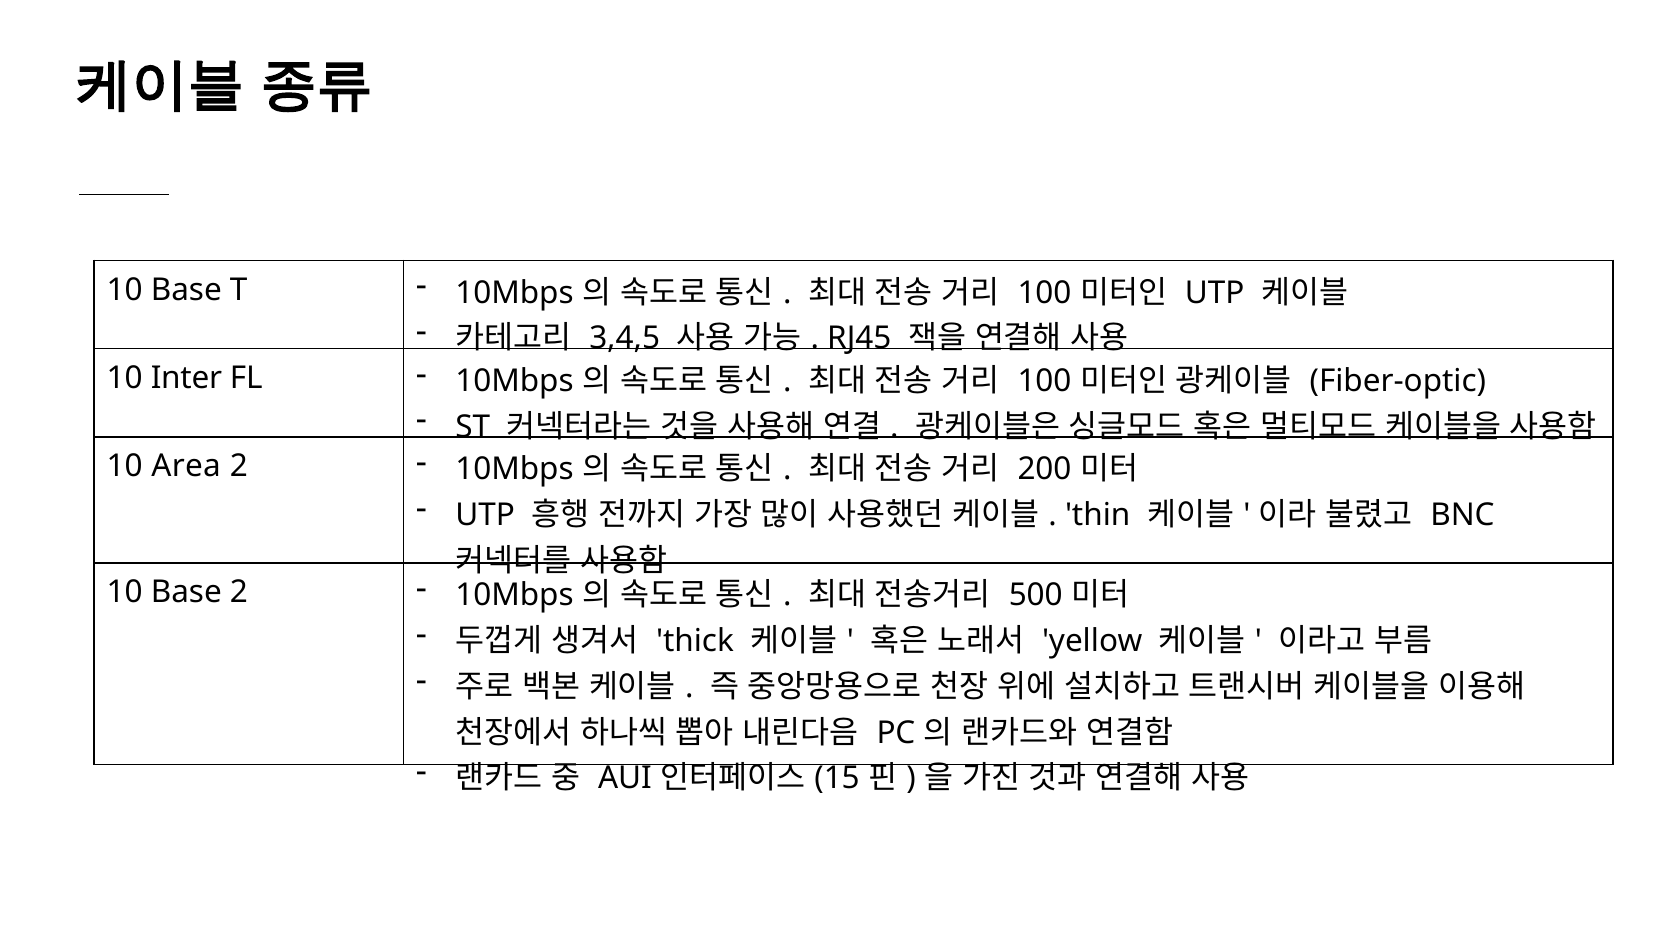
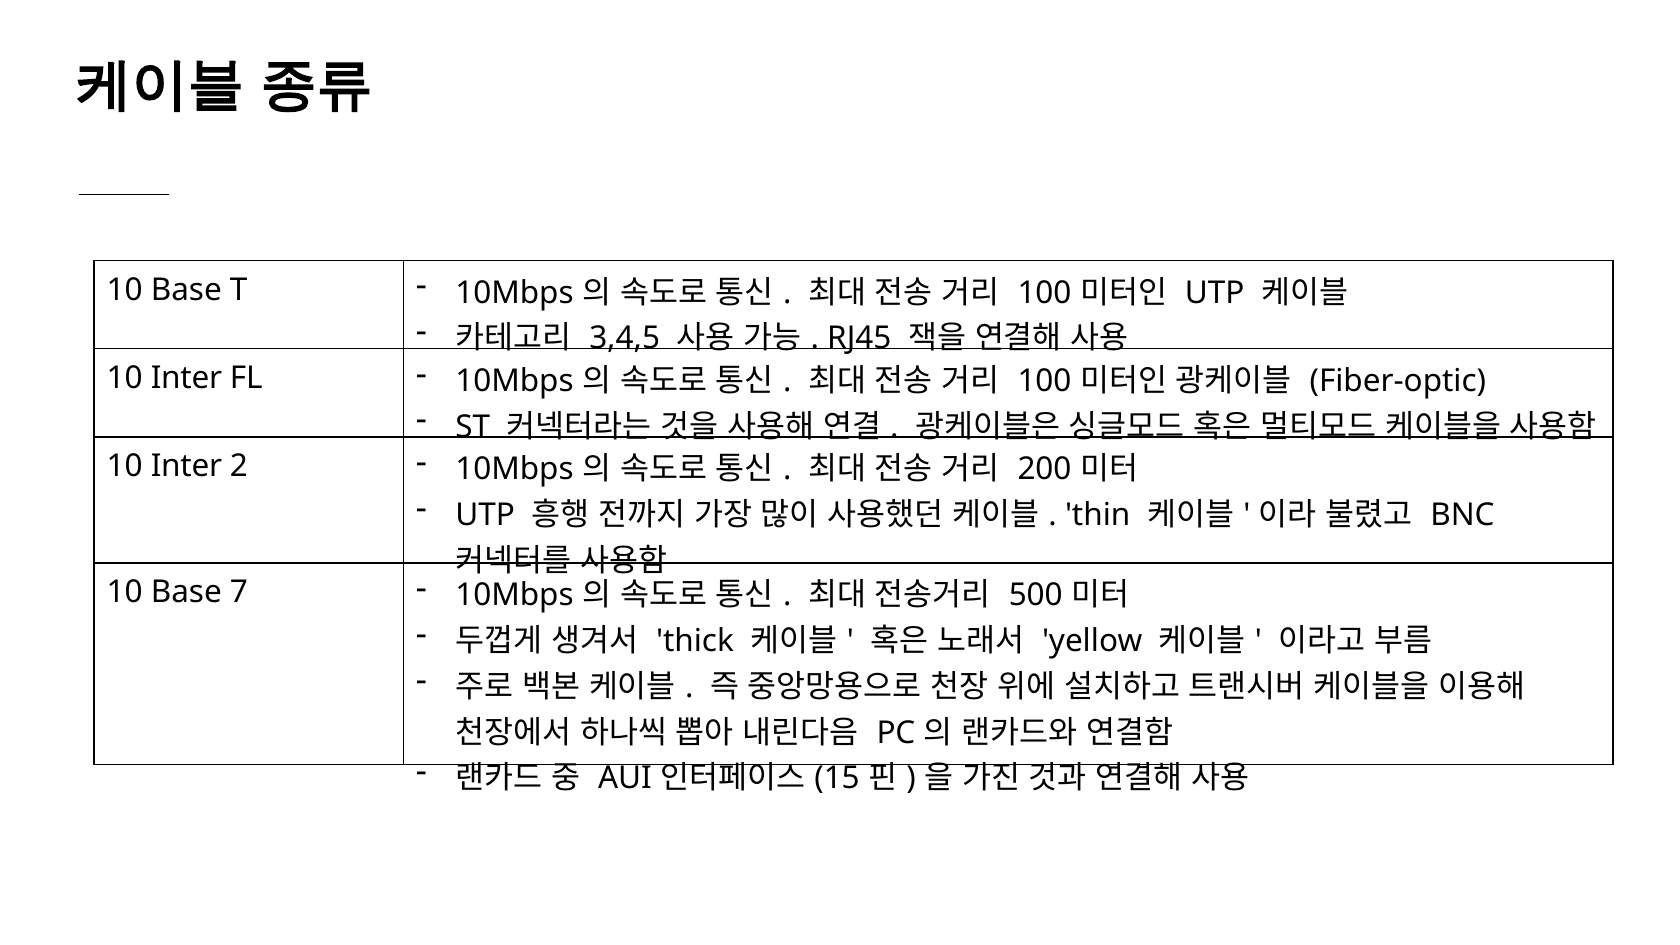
Area at (186, 466): Area -> Inter
Base 2: 2 -> 7
